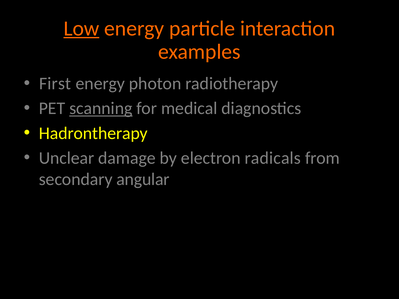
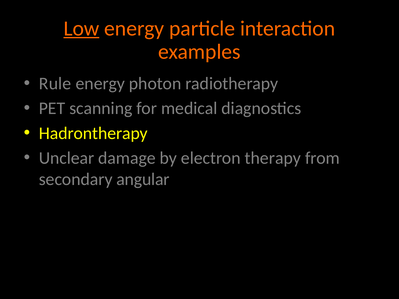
First: First -> Rule
scanning underline: present -> none
radicals: radicals -> therapy
